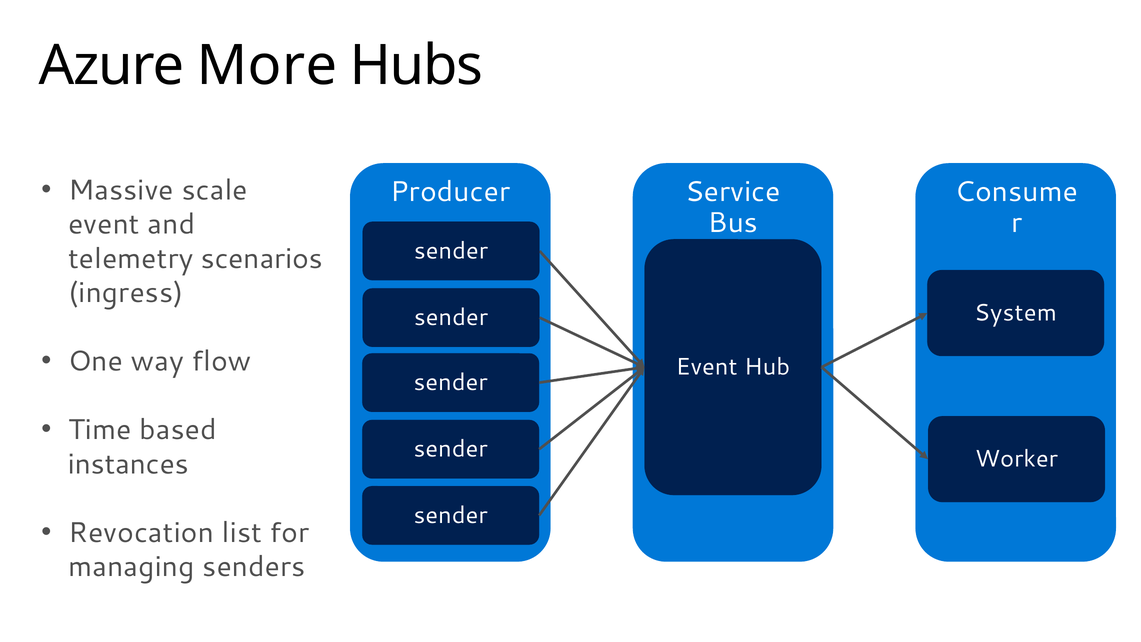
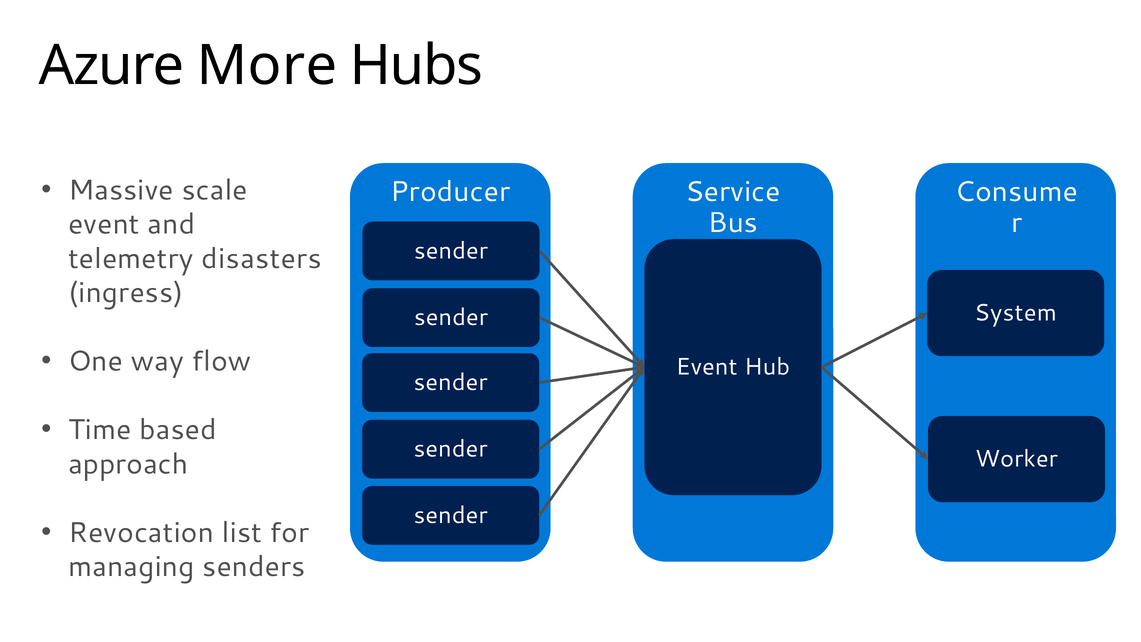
scenarios: scenarios -> disasters
instances: instances -> approach
